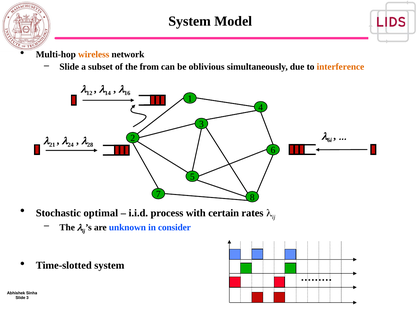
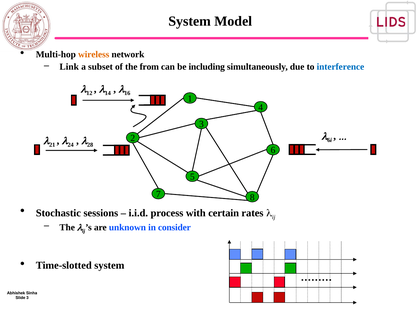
Slide at (69, 67): Slide -> Link
oblivious: oblivious -> including
interference colour: orange -> blue
optimal: optimal -> sessions
